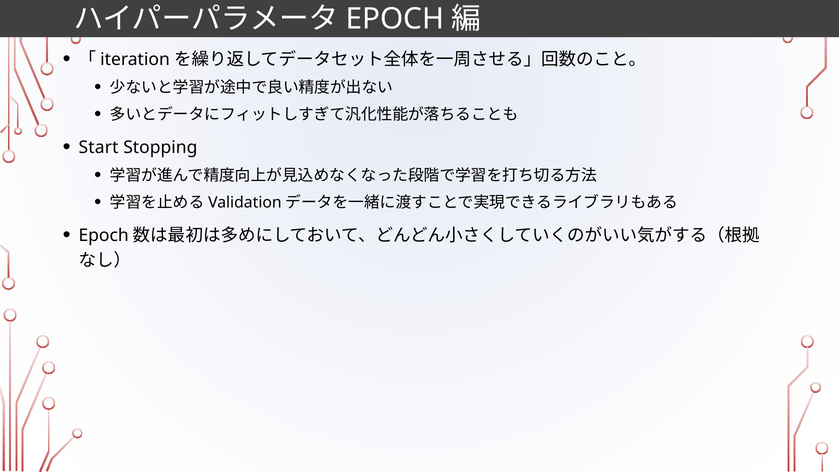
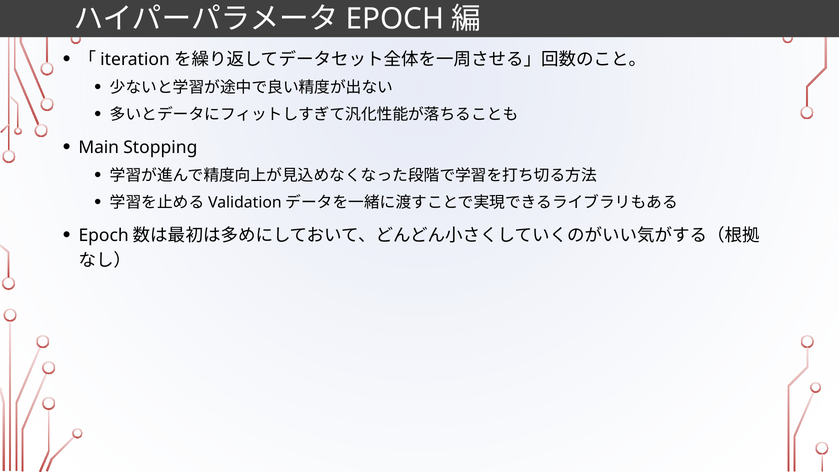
Start: Start -> Main
